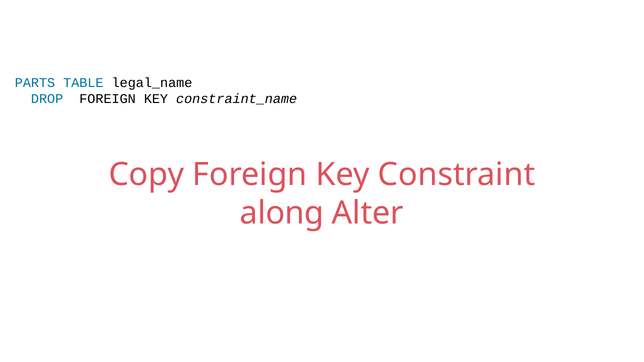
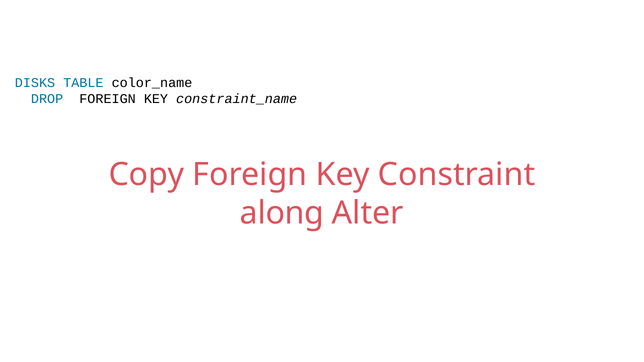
PARTS: PARTS -> DISKS
legal_name: legal_name -> color_name
